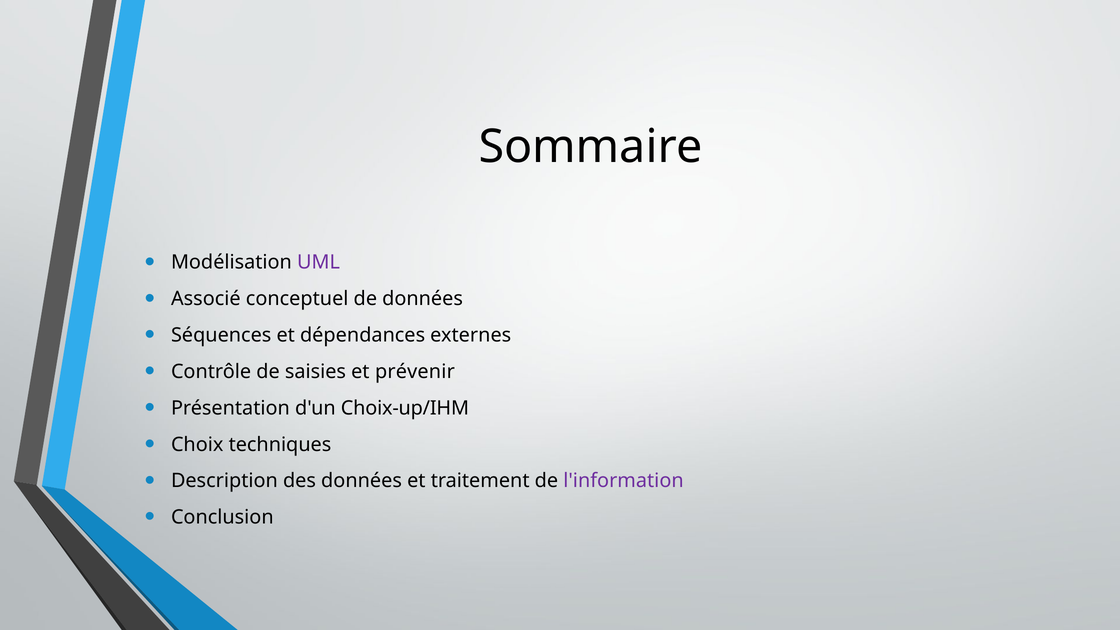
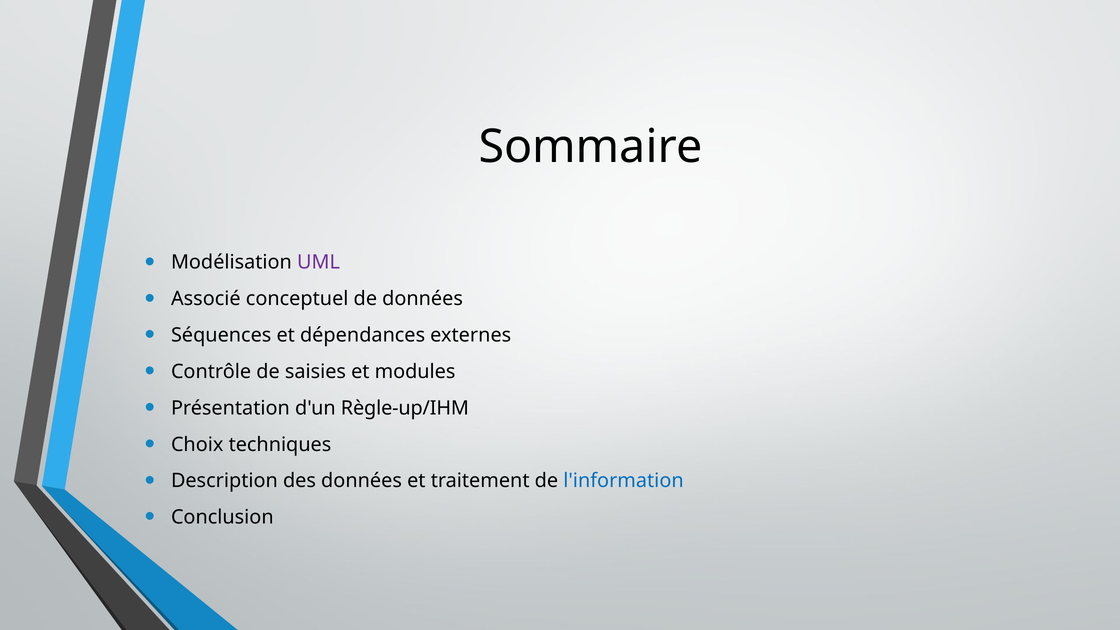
prévenir: prévenir -> modules
Choix-up/IHM: Choix-up/IHM -> Règle-up/IHM
l'information colour: purple -> blue
